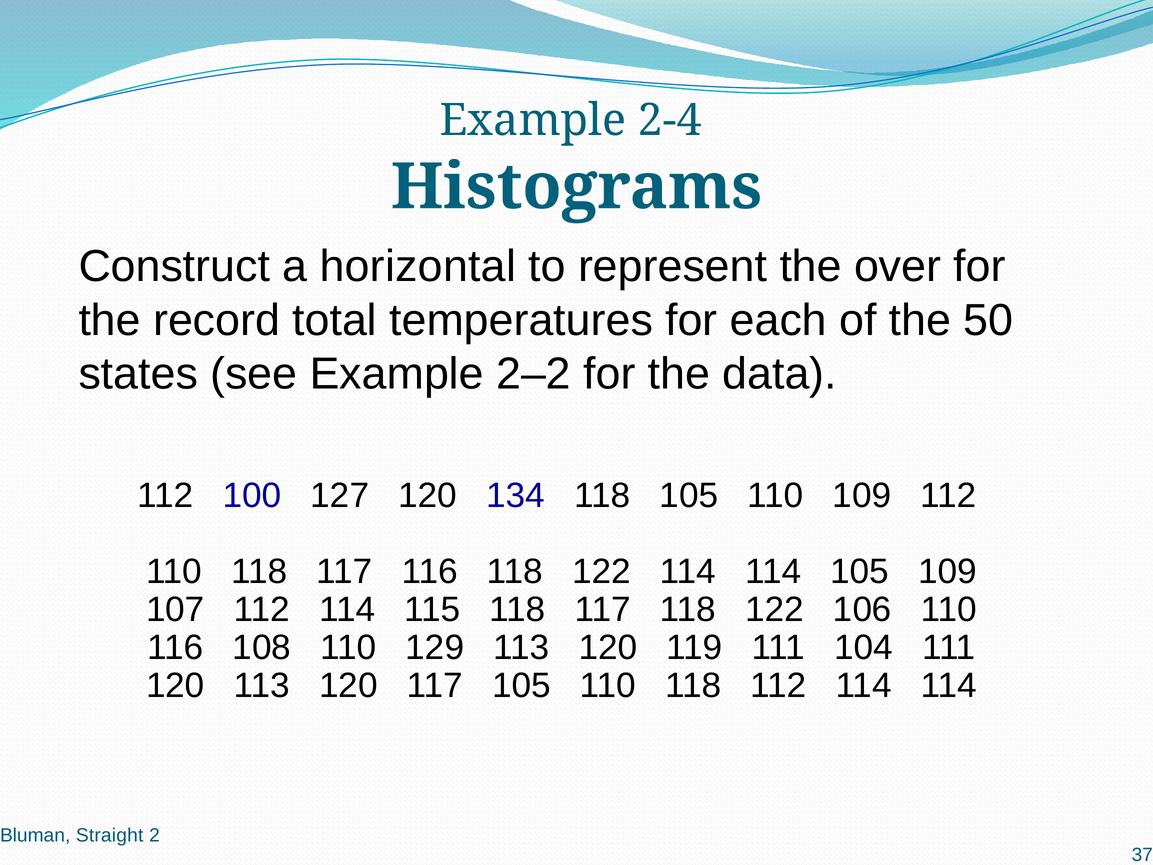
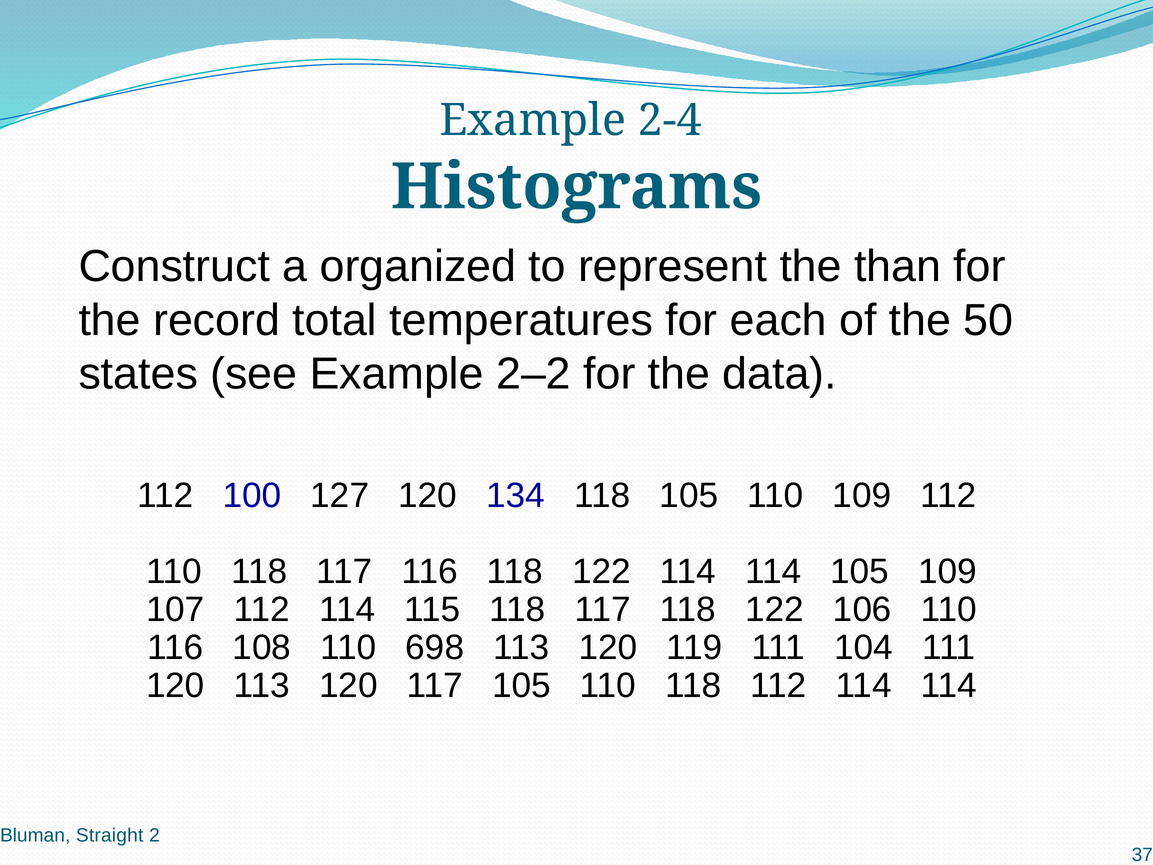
horizontal: horizontal -> organized
over: over -> than
129: 129 -> 698
